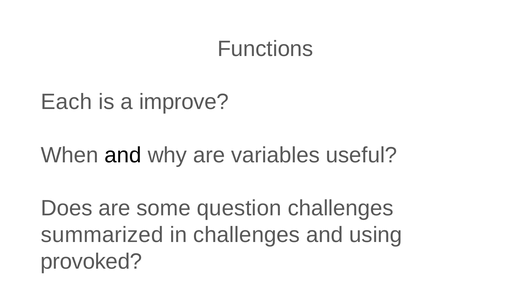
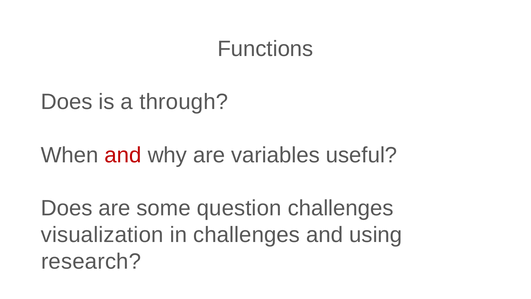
Each at (66, 102): Each -> Does
improve: improve -> through
and at (123, 155) colour: black -> red
summarized: summarized -> visualization
provoked: provoked -> research
